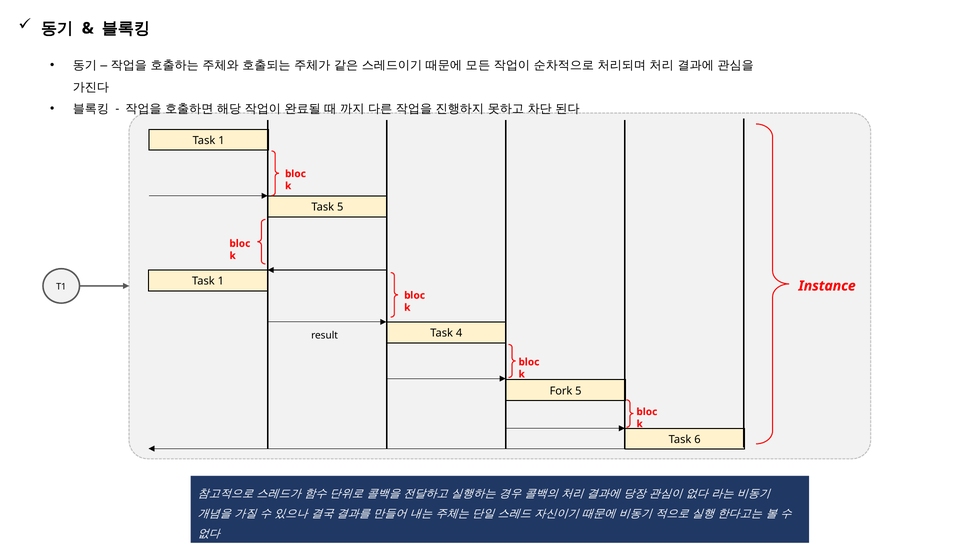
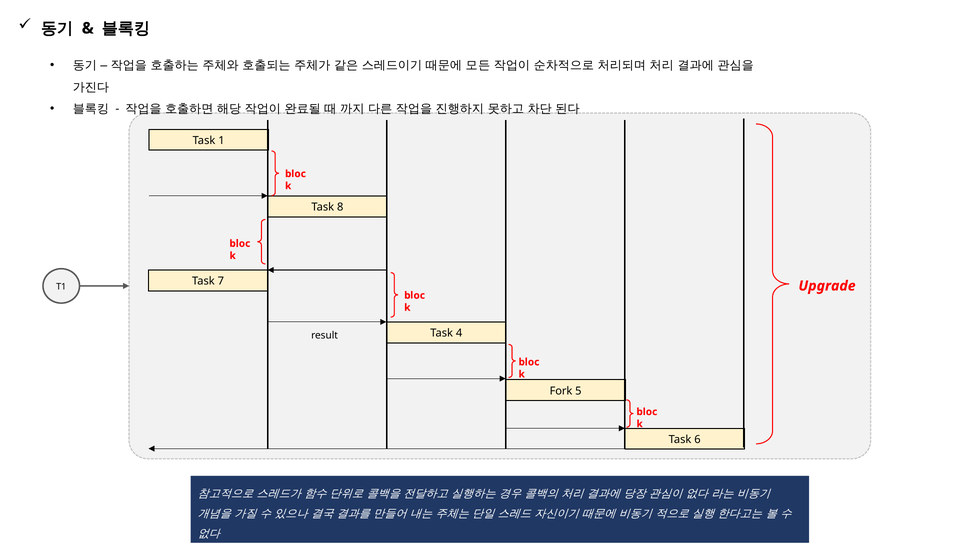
Task 5: 5 -> 8
1 at (221, 281): 1 -> 7
Instance: Instance -> Upgrade
